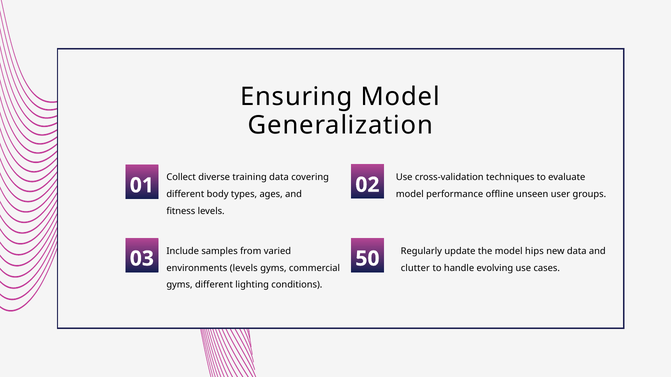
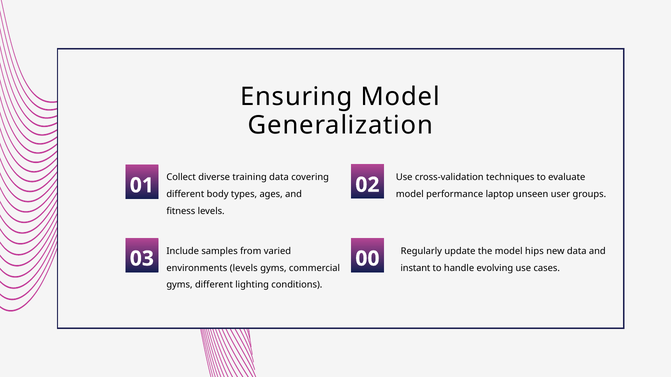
offline: offline -> laptop
50: 50 -> 00
clutter: clutter -> instant
